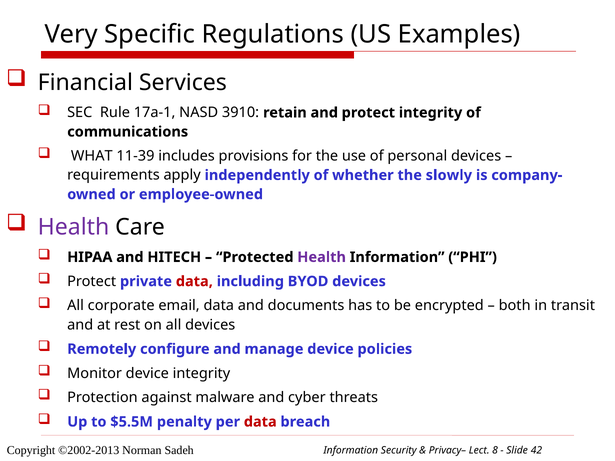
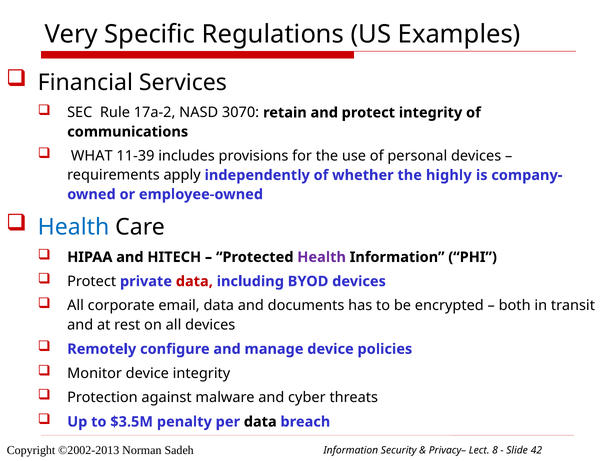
17a-1: 17a-1 -> 17a-2
3910: 3910 -> 3070
slowly: slowly -> highly
Health at (74, 227) colour: purple -> blue
$5.5M: $5.5M -> $3.5M
data at (260, 422) colour: red -> black
